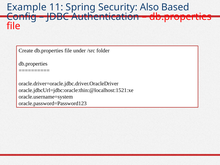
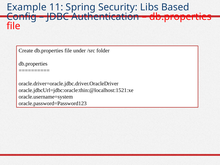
Also: Also -> Libs
